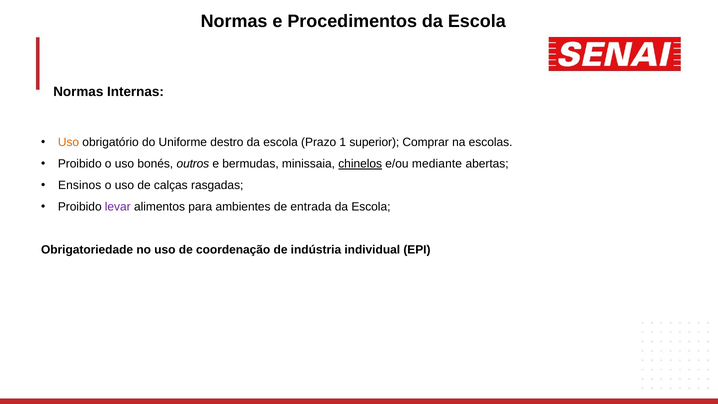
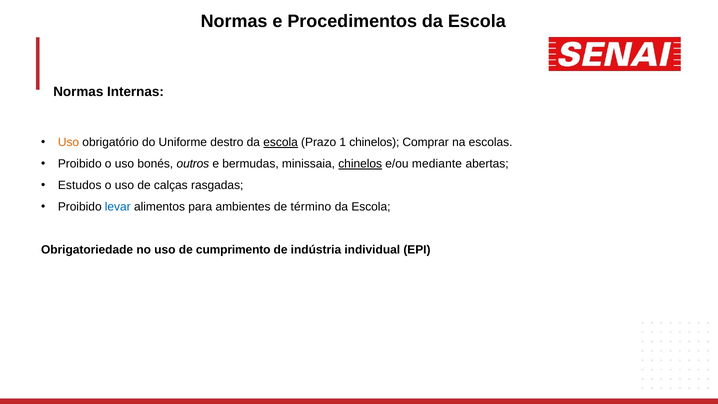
escola at (281, 142) underline: none -> present
1 superior: superior -> chinelos
Ensinos: Ensinos -> Estudos
levar colour: purple -> blue
entrada: entrada -> término
coordenação: coordenação -> cumprimento
